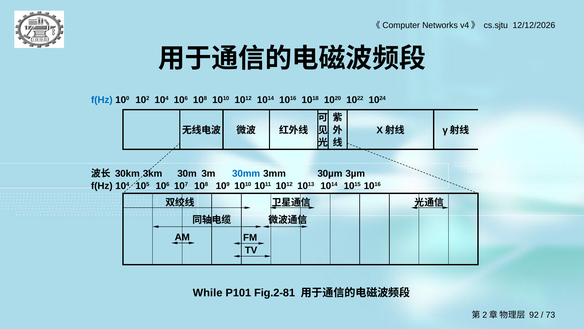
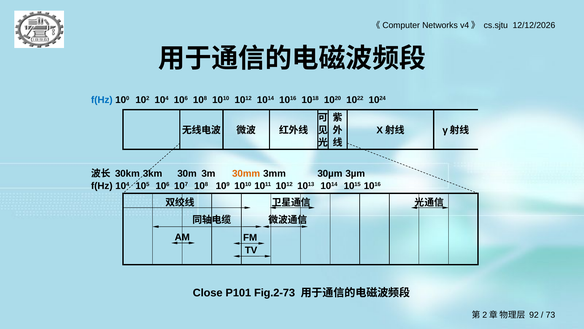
30mm colour: blue -> orange
While: While -> Close
Fig.2-81: Fig.2-81 -> Fig.2-73
